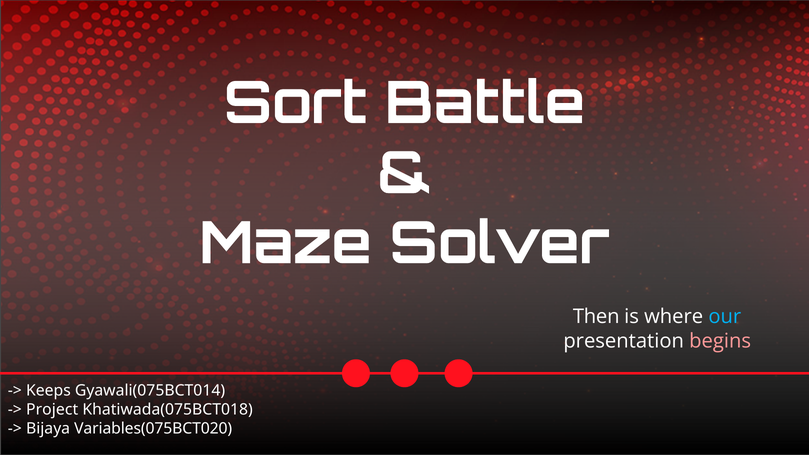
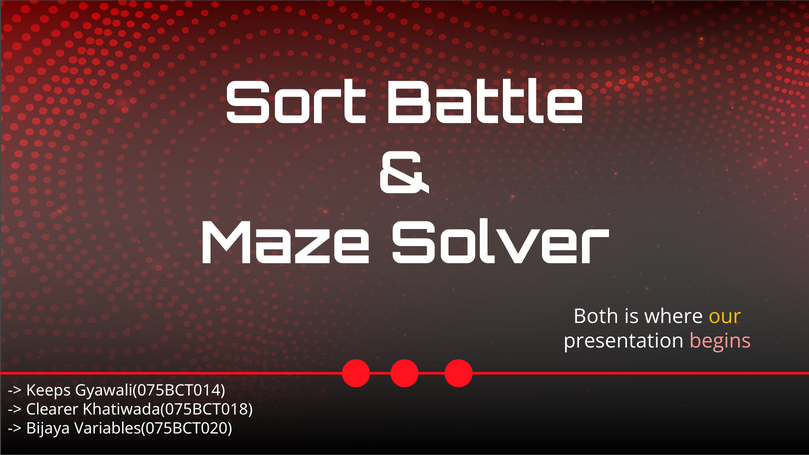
Then: Then -> Both
our colour: light blue -> yellow
Project: Project -> Clearer
